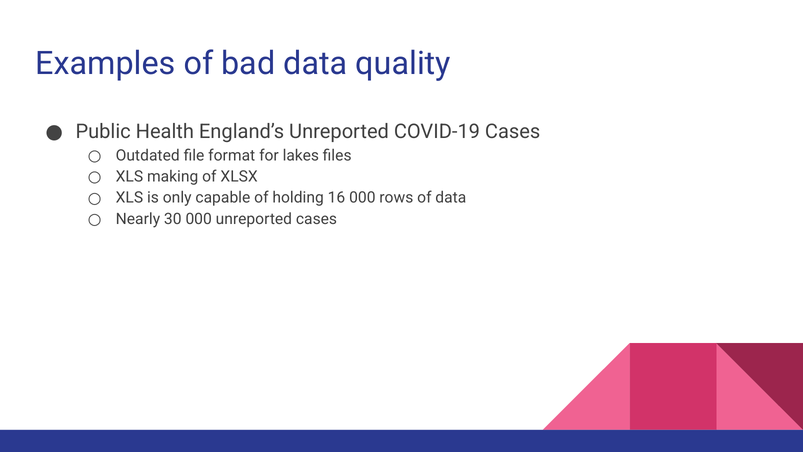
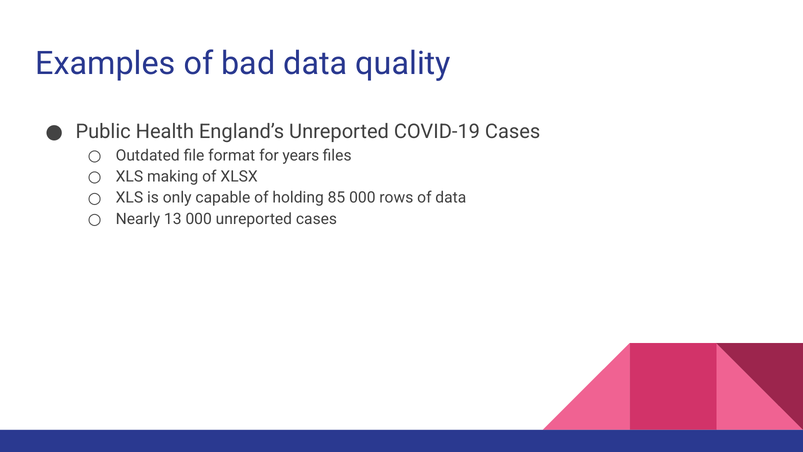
lakes: lakes -> years
16: 16 -> 85
30: 30 -> 13
